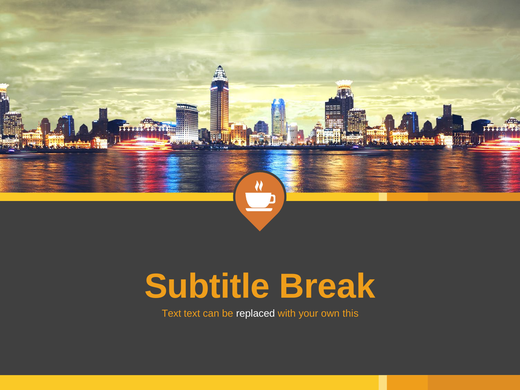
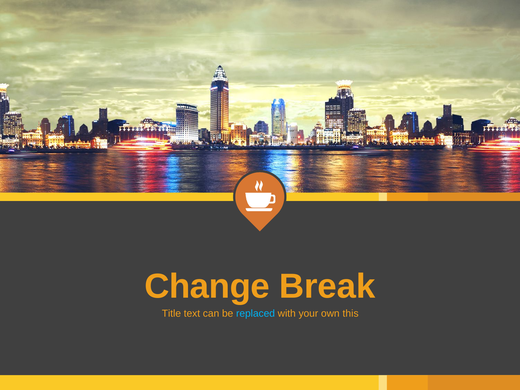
Subtitle: Subtitle -> Change
Text at (171, 314): Text -> Title
replaced colour: white -> light blue
